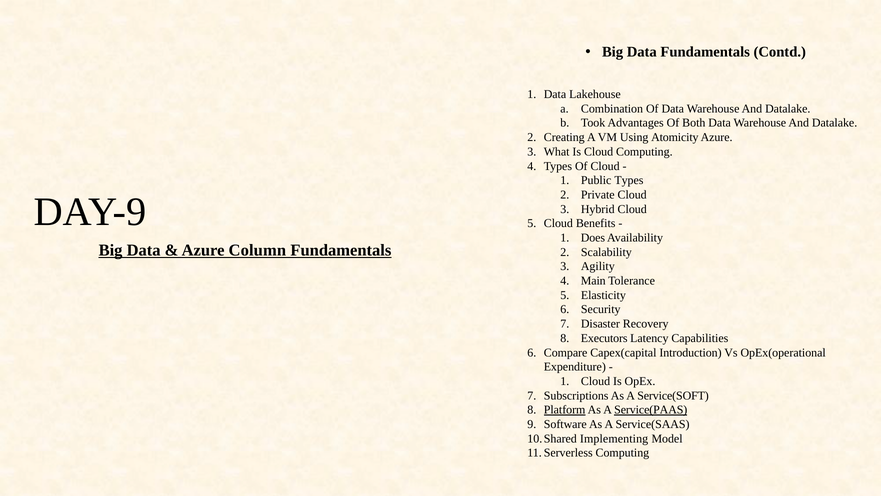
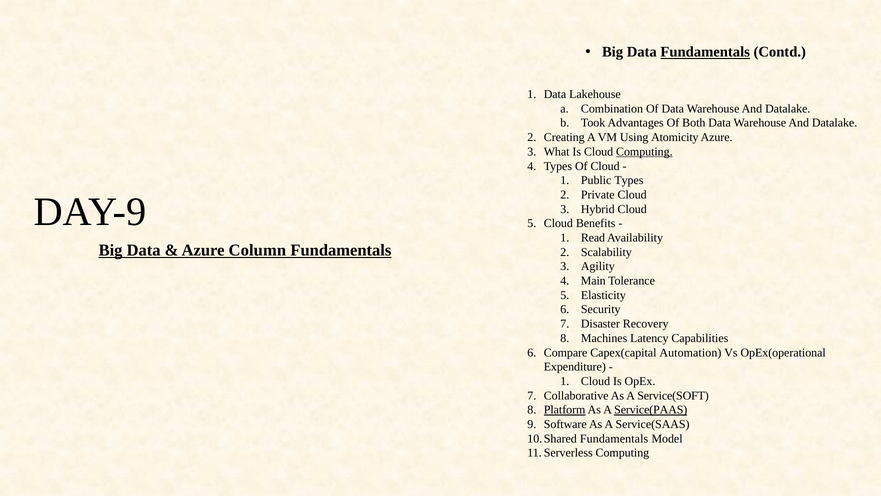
Fundamentals at (705, 52) underline: none -> present
Computing at (644, 152) underline: none -> present
Does: Does -> Read
Executors: Executors -> Machines
Introduction: Introduction -> Automation
Subscriptions: Subscriptions -> Collaborative
Implementing at (614, 438): Implementing -> Fundamentals
